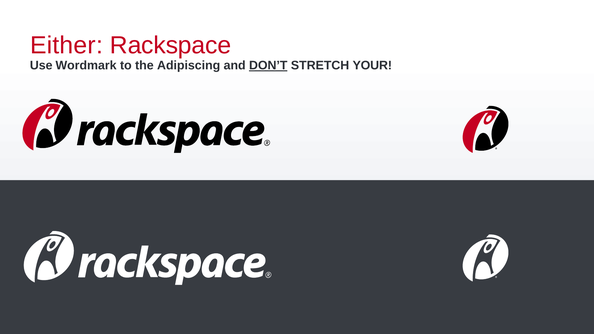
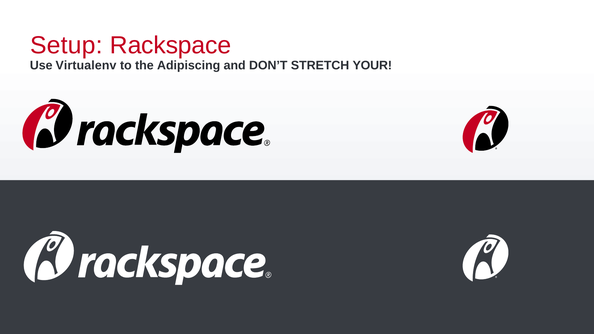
Either: Either -> Setup
Wordmark: Wordmark -> Virtualenv
DON’T underline: present -> none
